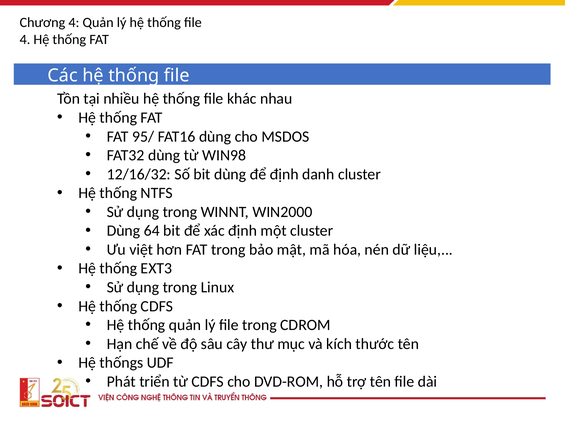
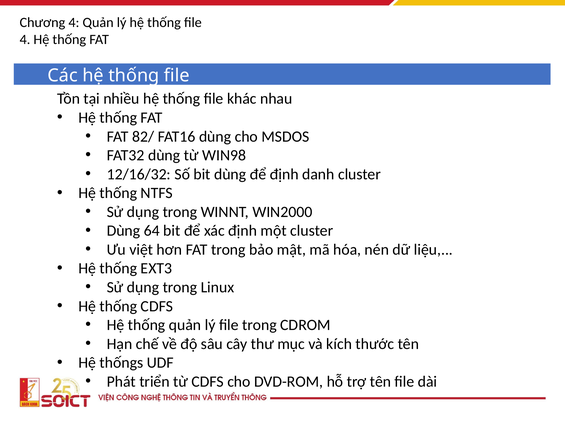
95/: 95/ -> 82/
